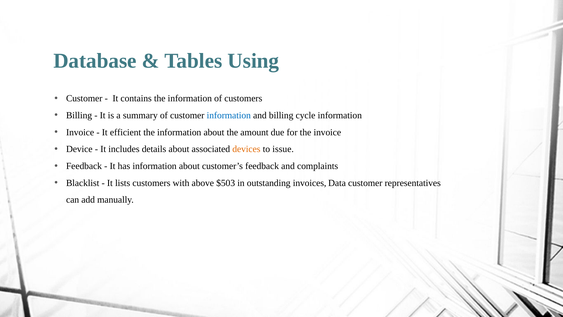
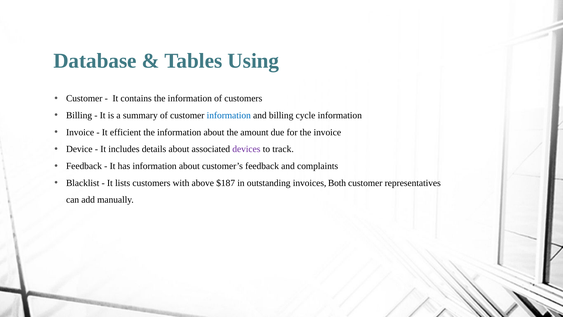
devices colour: orange -> purple
issue: issue -> track
$503: $503 -> $187
Data: Data -> Both
